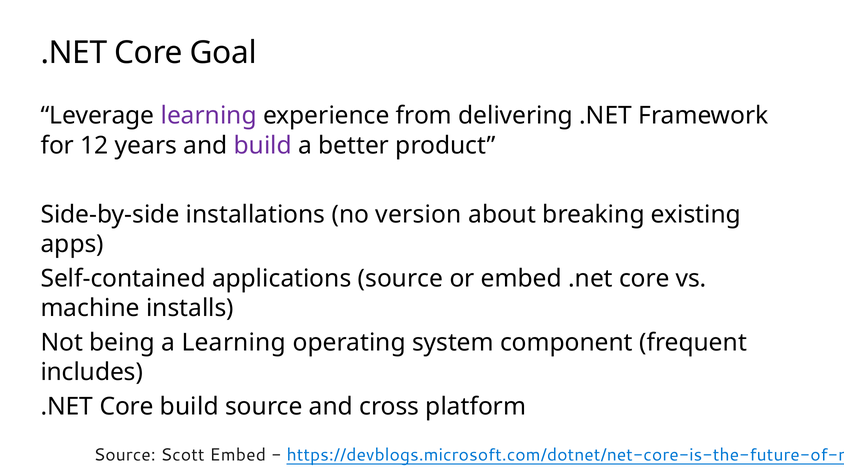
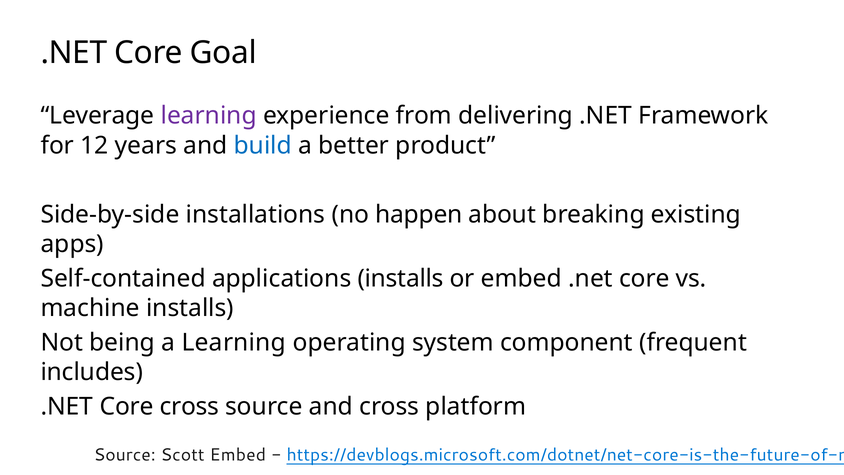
build at (263, 145) colour: purple -> blue
version: version -> happen
applications source: source -> installs
Core build: build -> cross
